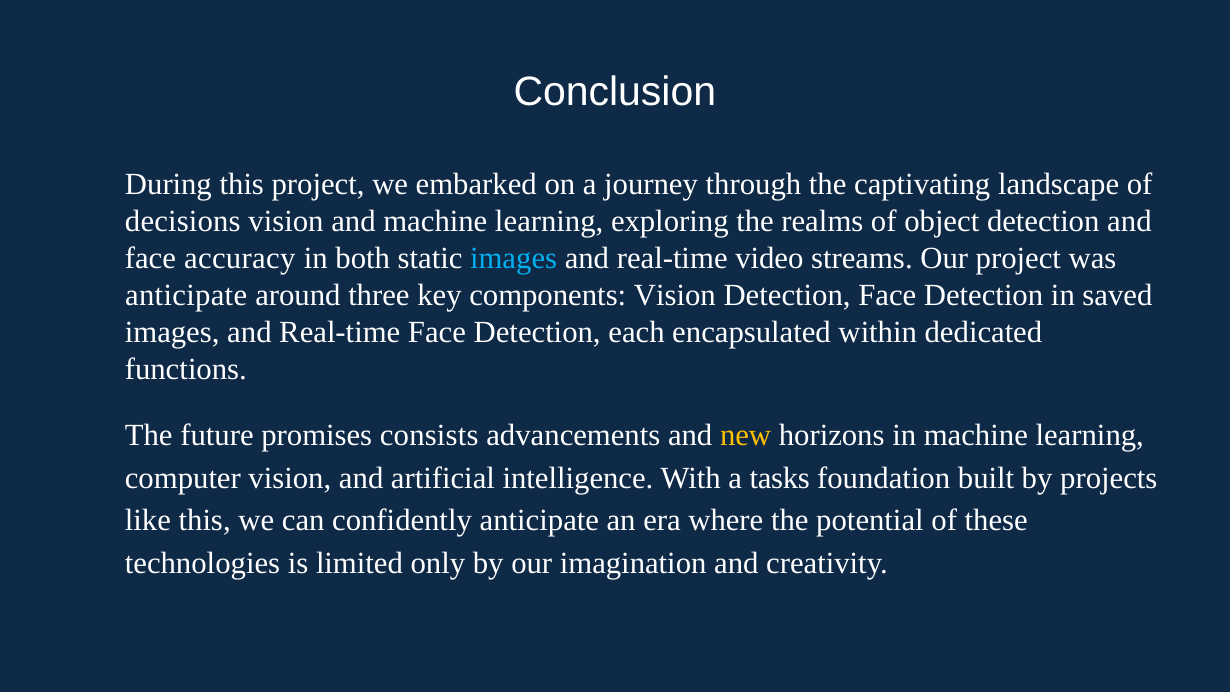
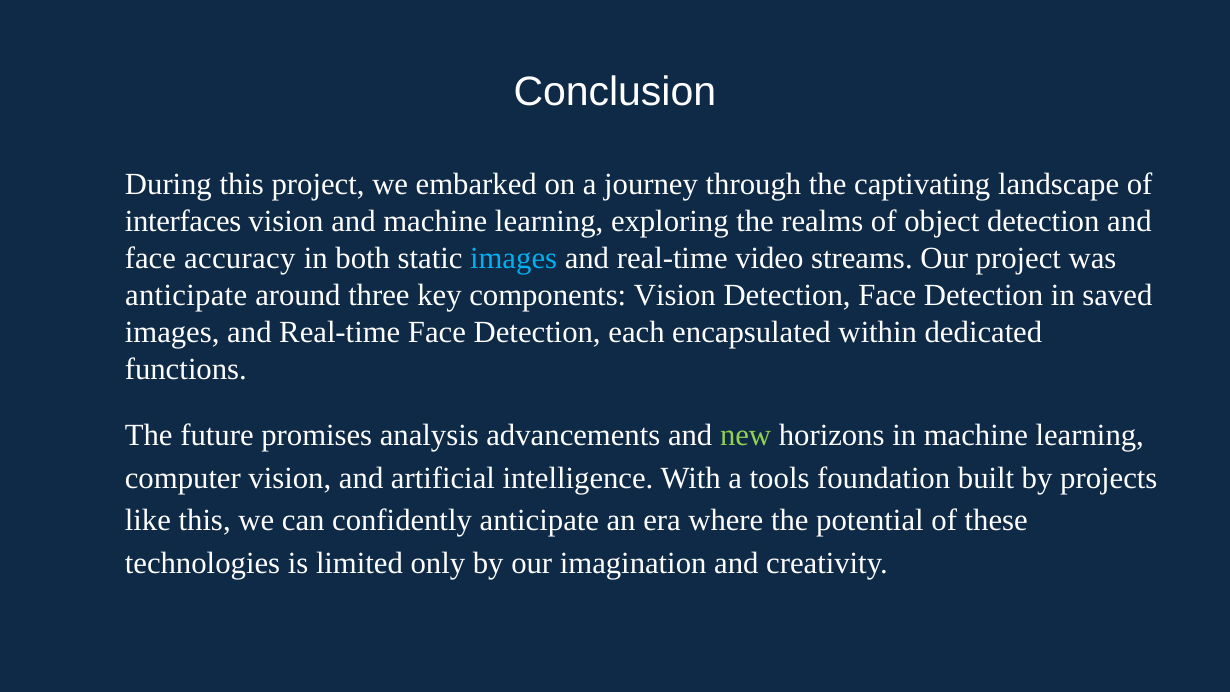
decisions: decisions -> interfaces
consists: consists -> analysis
new colour: yellow -> light green
tasks: tasks -> tools
